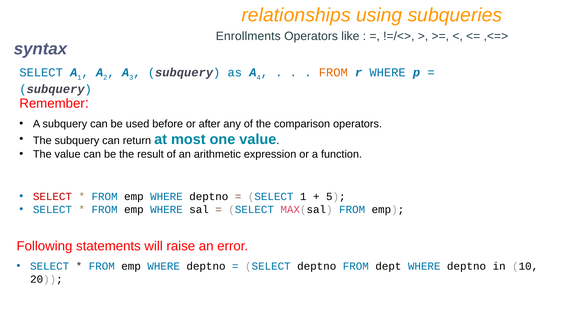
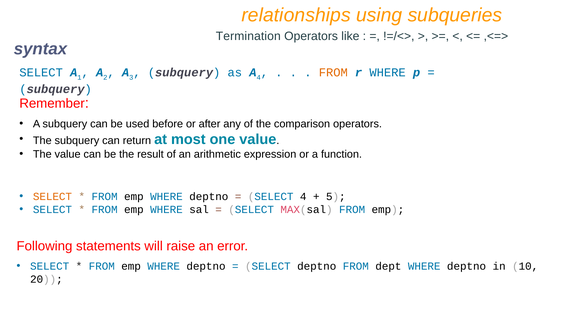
Enrollments: Enrollments -> Termination
SELECT at (52, 196) colour: red -> orange
SELECT 1: 1 -> 4
